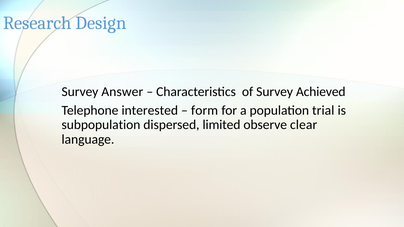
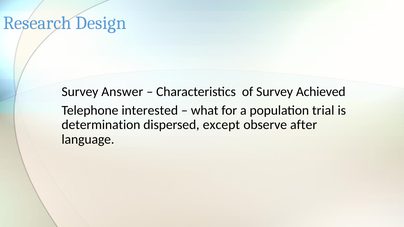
form: form -> what
subpopulation: subpopulation -> determination
limited: limited -> except
clear: clear -> after
